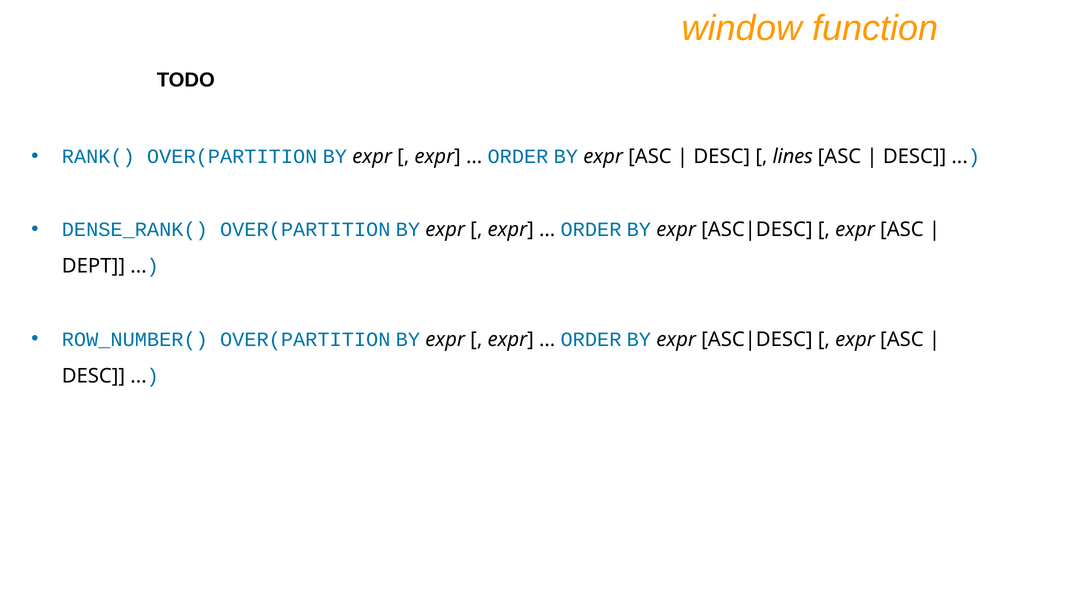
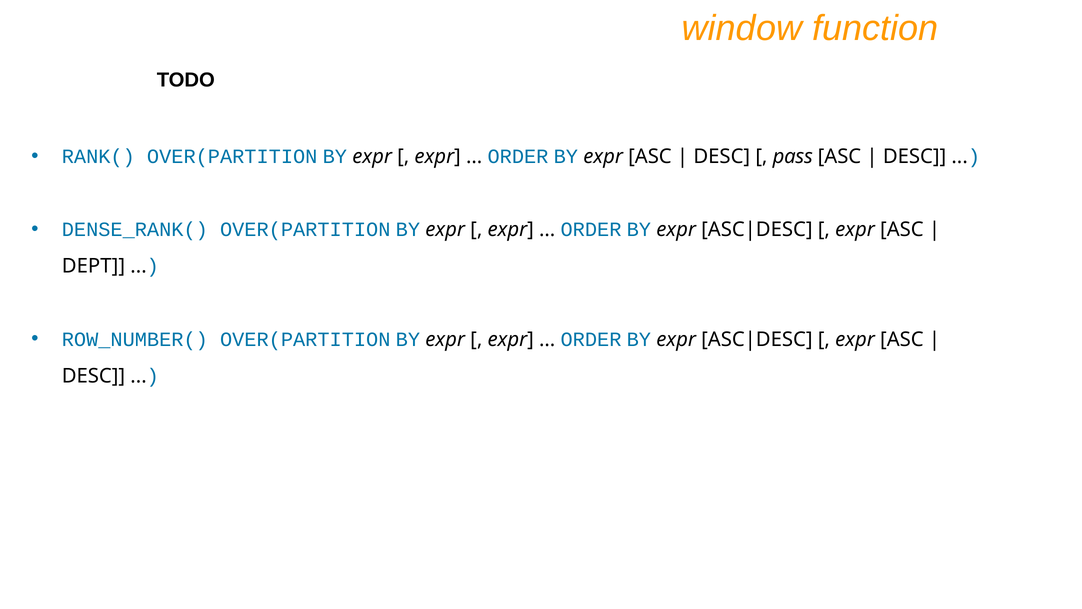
lines: lines -> pass
